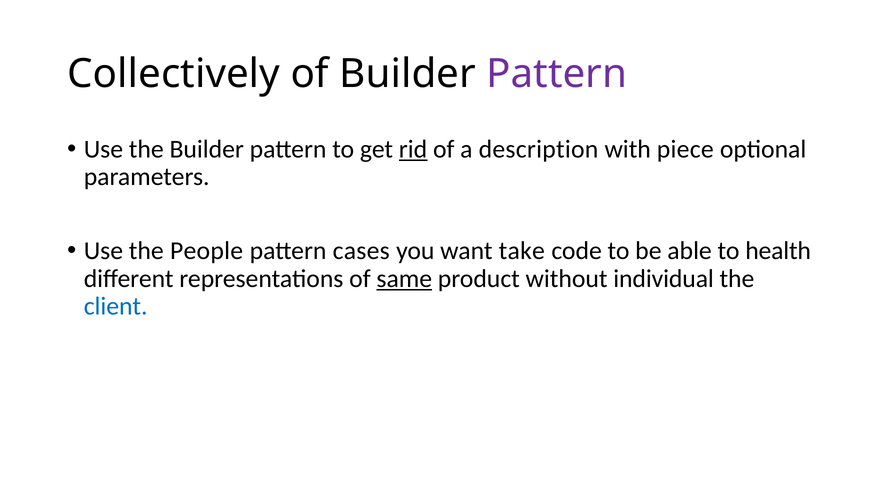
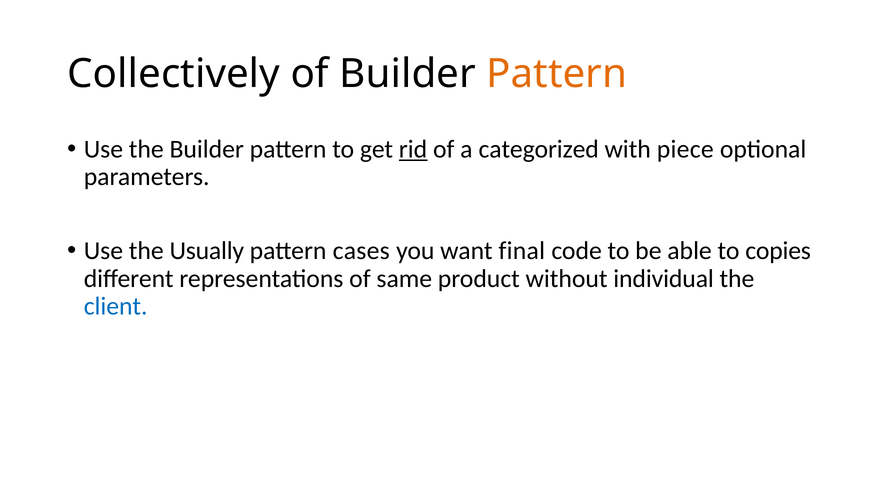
Pattern at (557, 74) colour: purple -> orange
description: description -> categorized
People: People -> Usually
take: take -> final
health: health -> copies
same underline: present -> none
